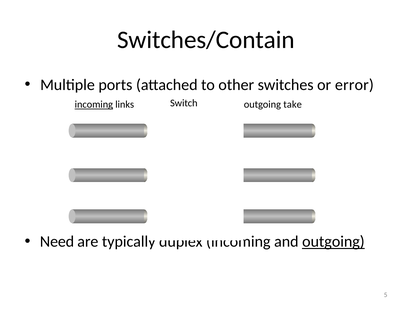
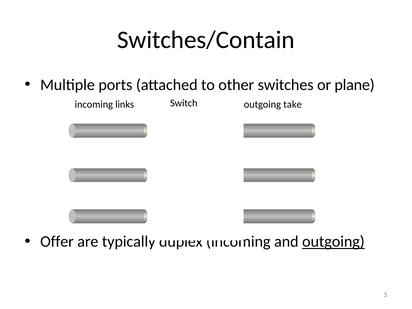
error: error -> plane
incoming at (94, 105) underline: present -> none
Need: Need -> Offer
